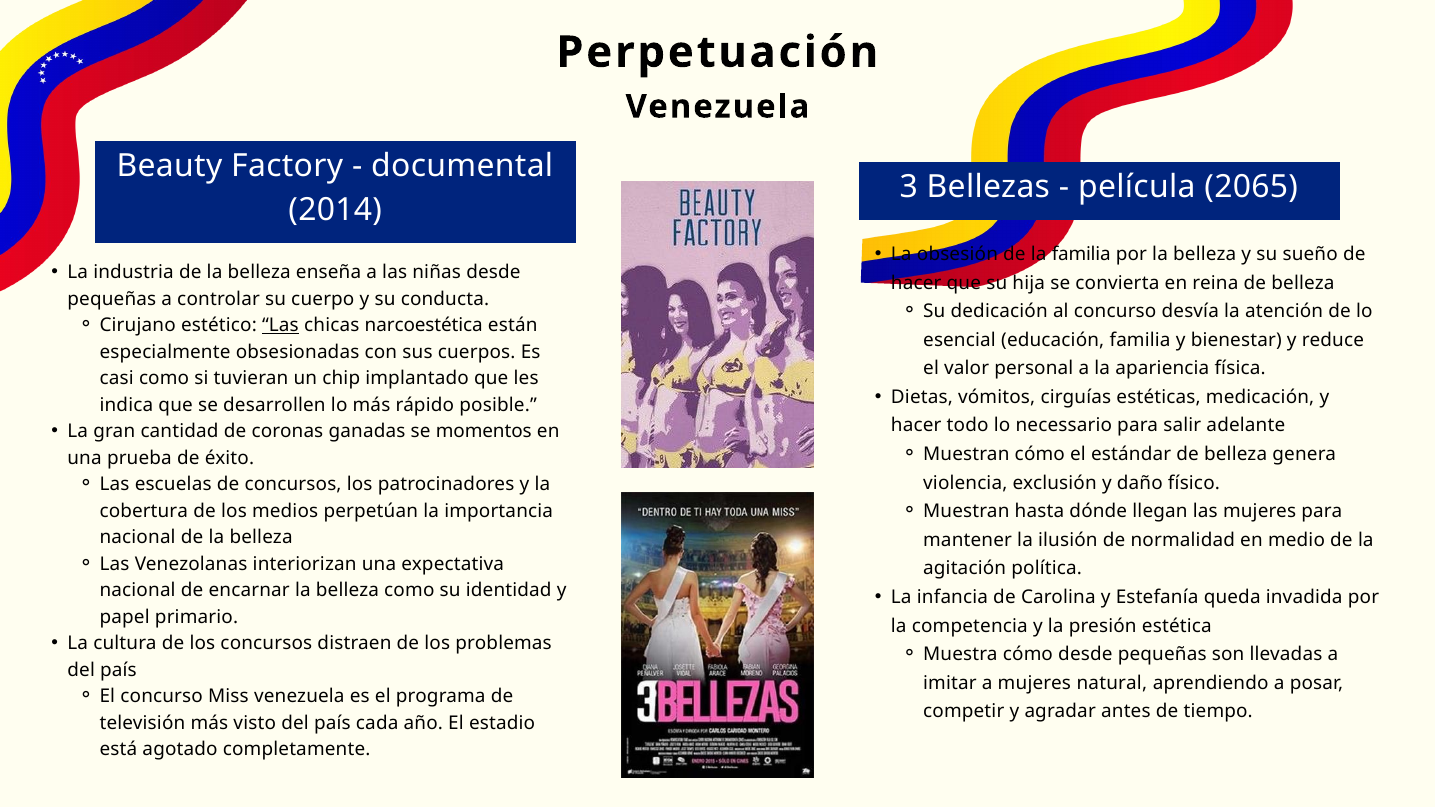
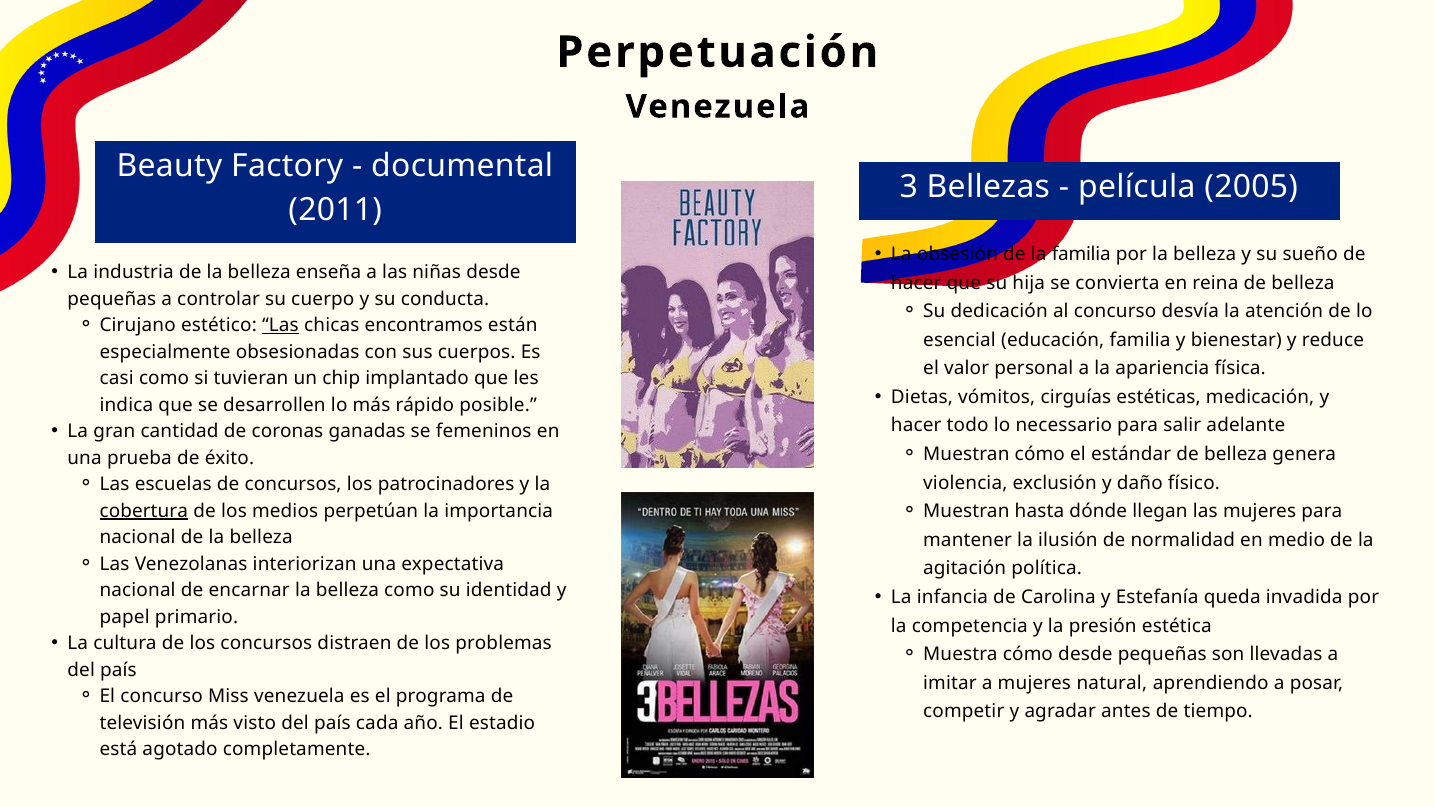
2065: 2065 -> 2005
2014: 2014 -> 2011
narcoestética: narcoestética -> encontramos
momentos: momentos -> femeninos
cobertura underline: none -> present
